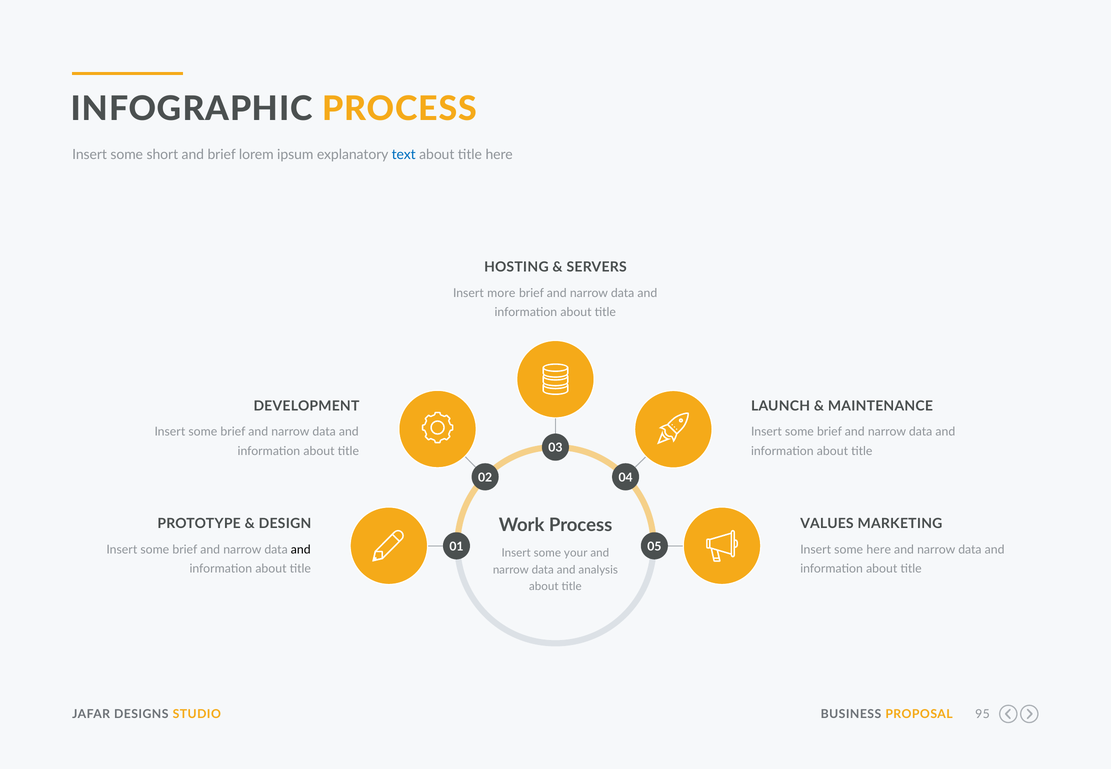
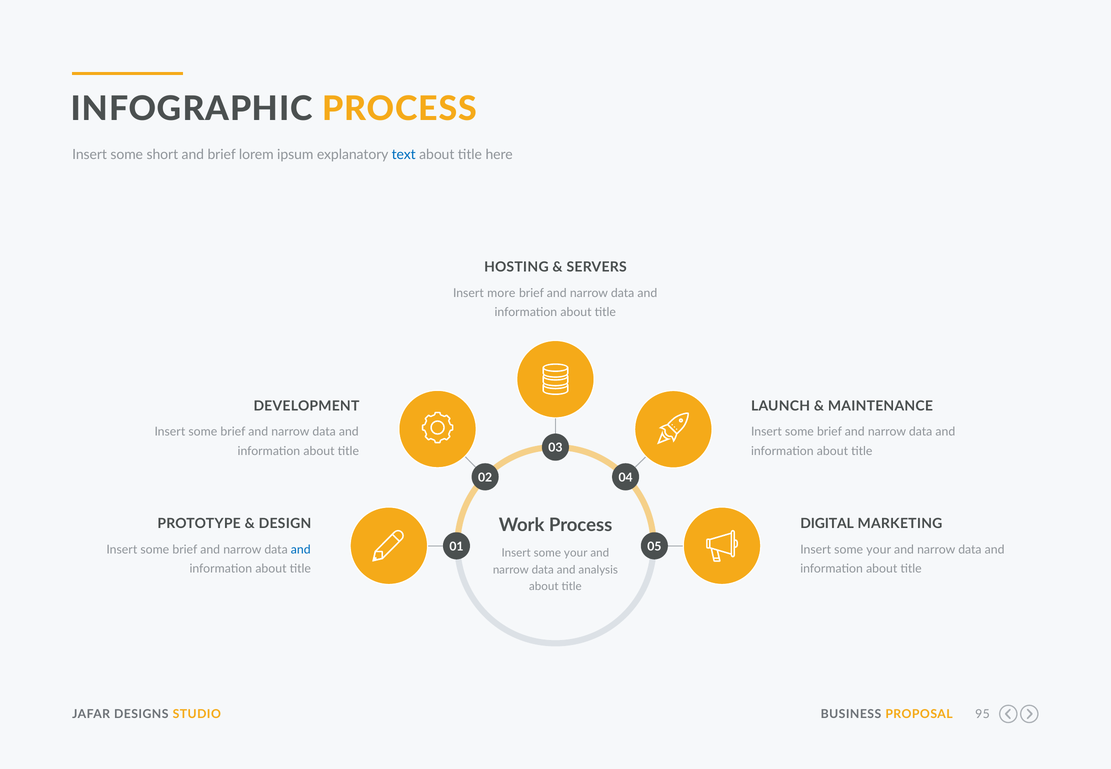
VALUES: VALUES -> DIGITAL
and at (301, 550) colour: black -> blue
here at (879, 550): here -> your
